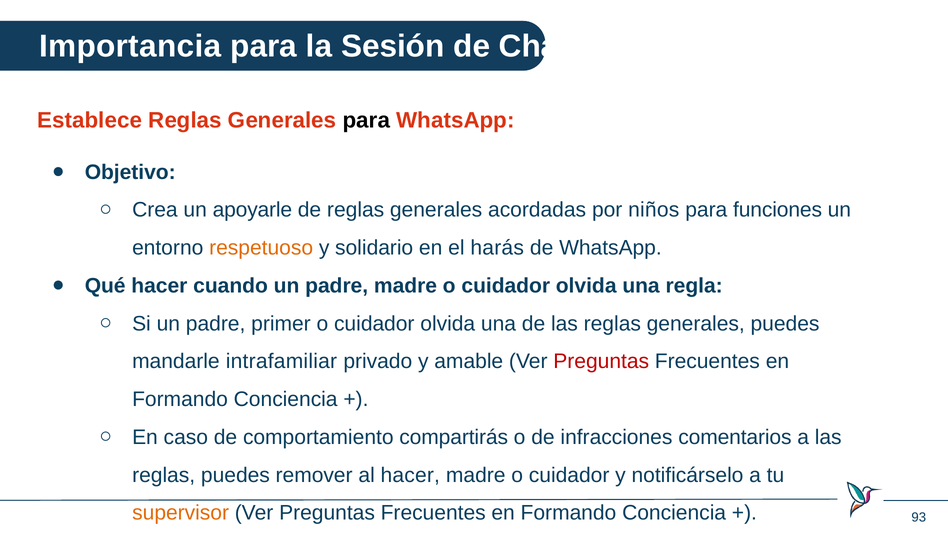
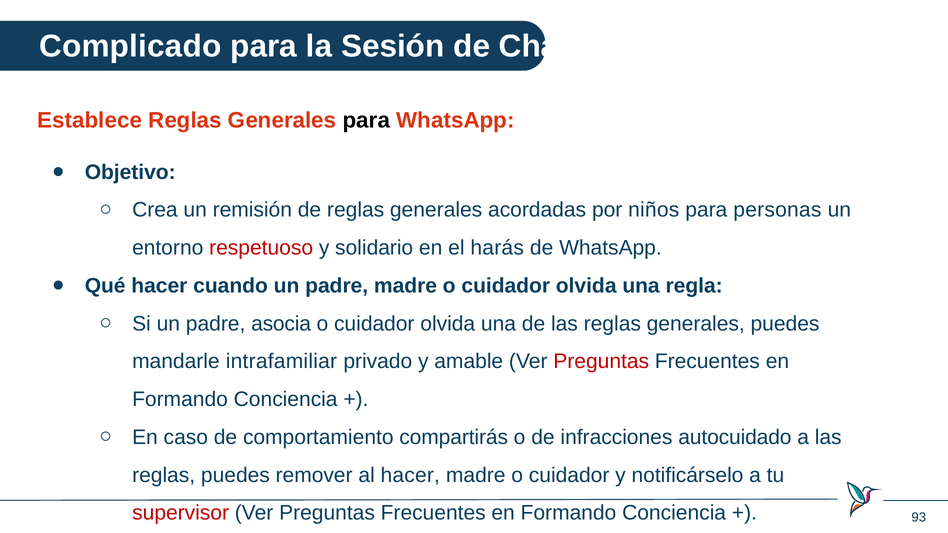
Importancia: Importancia -> Complicado
apoyarle: apoyarle -> remisión
funciones: funciones -> personas
respetuoso colour: orange -> red
primer: primer -> asocia
comentarios: comentarios -> autocuidado
supervisor colour: orange -> red
